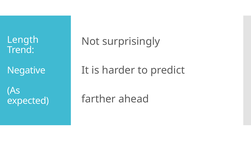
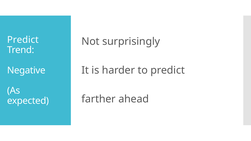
Length at (23, 40): Length -> Predict
